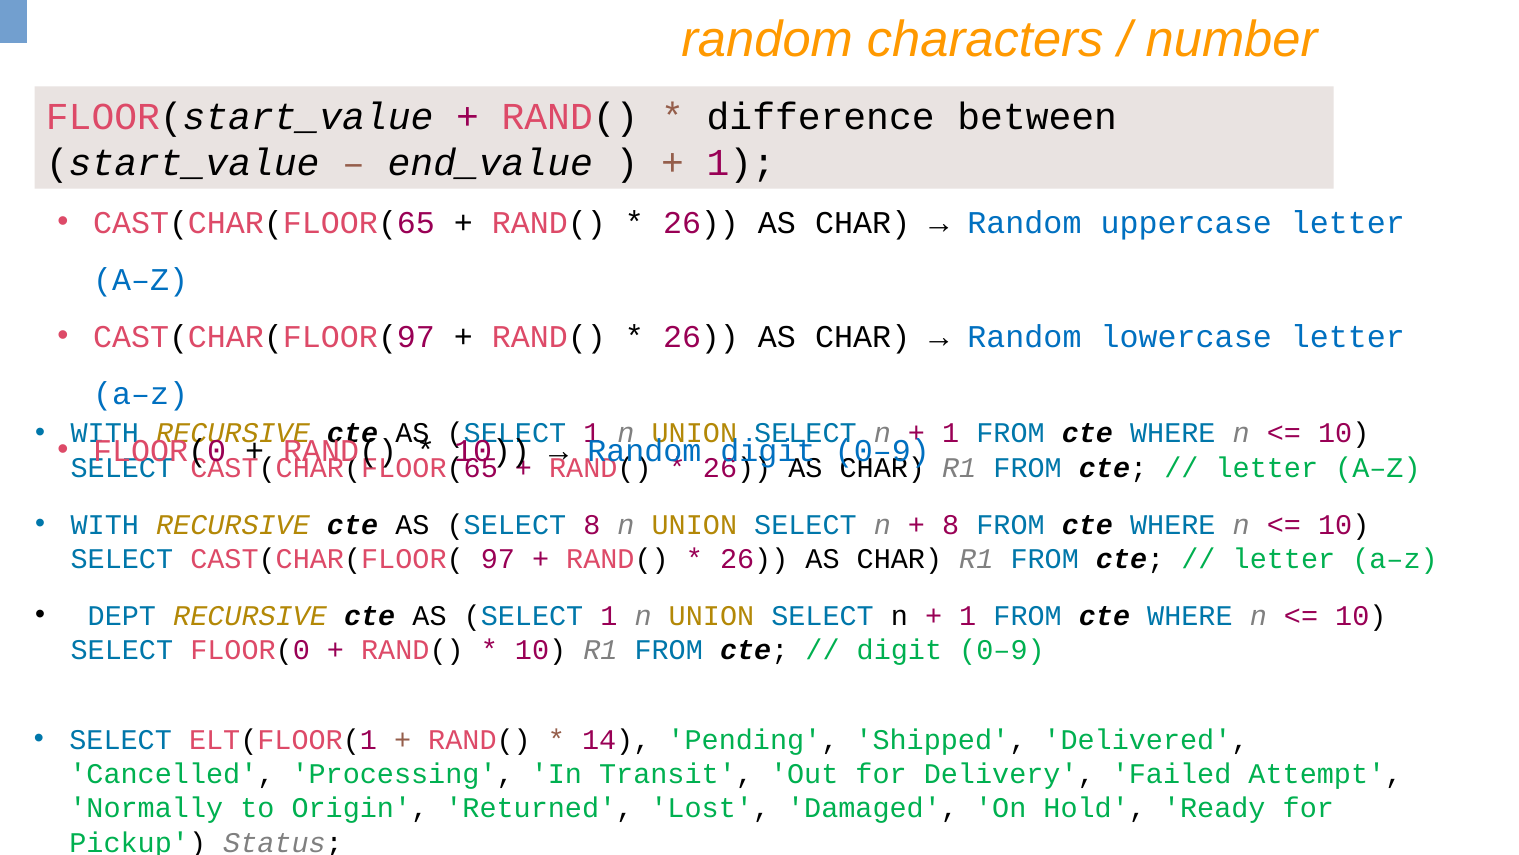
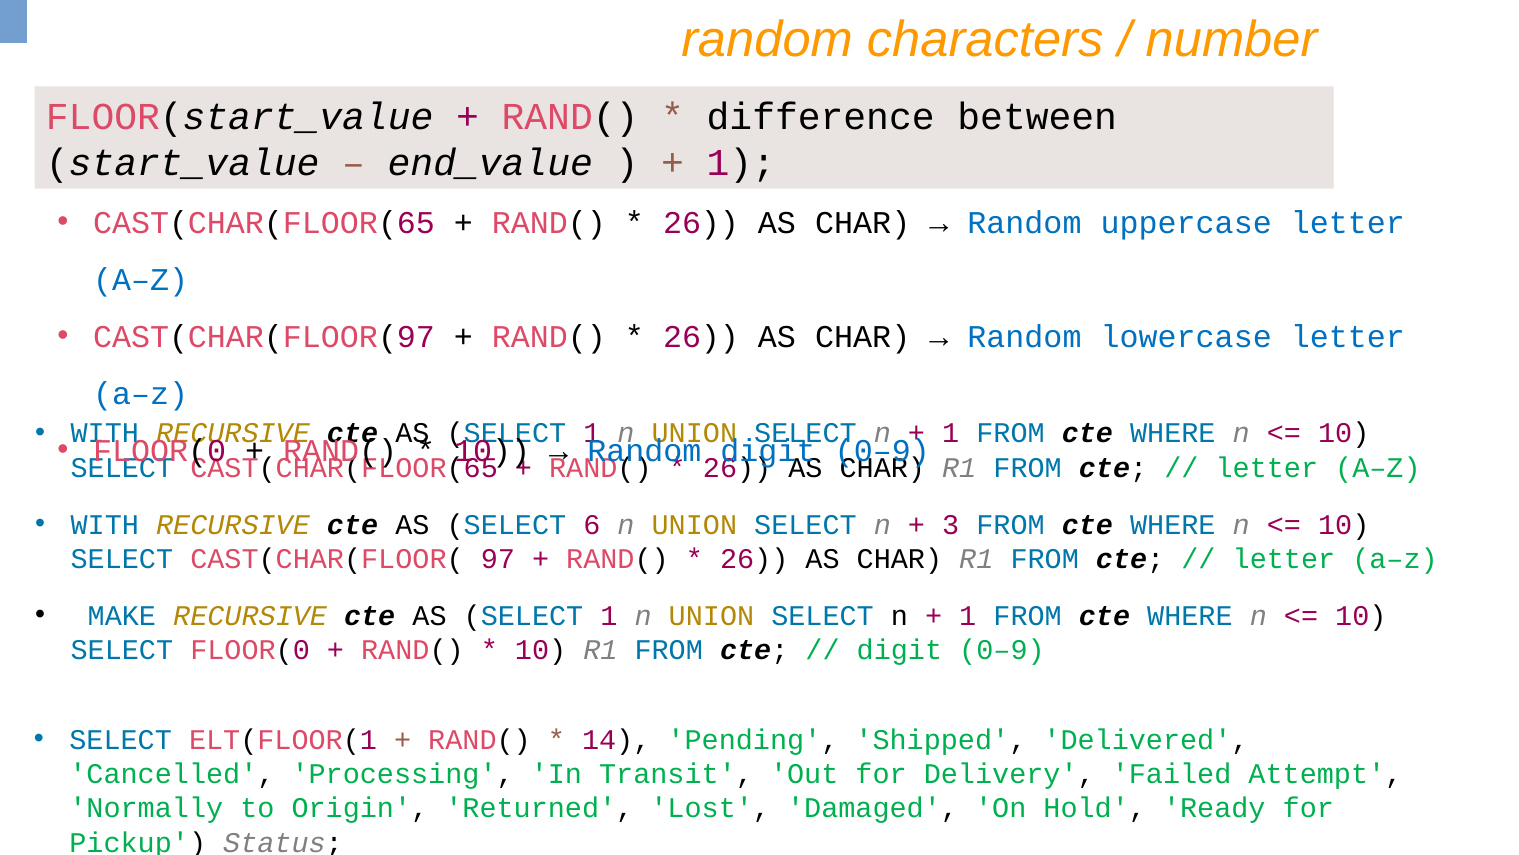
SELECT 8: 8 -> 6
8 at (951, 524): 8 -> 3
DEPT: DEPT -> MAKE
